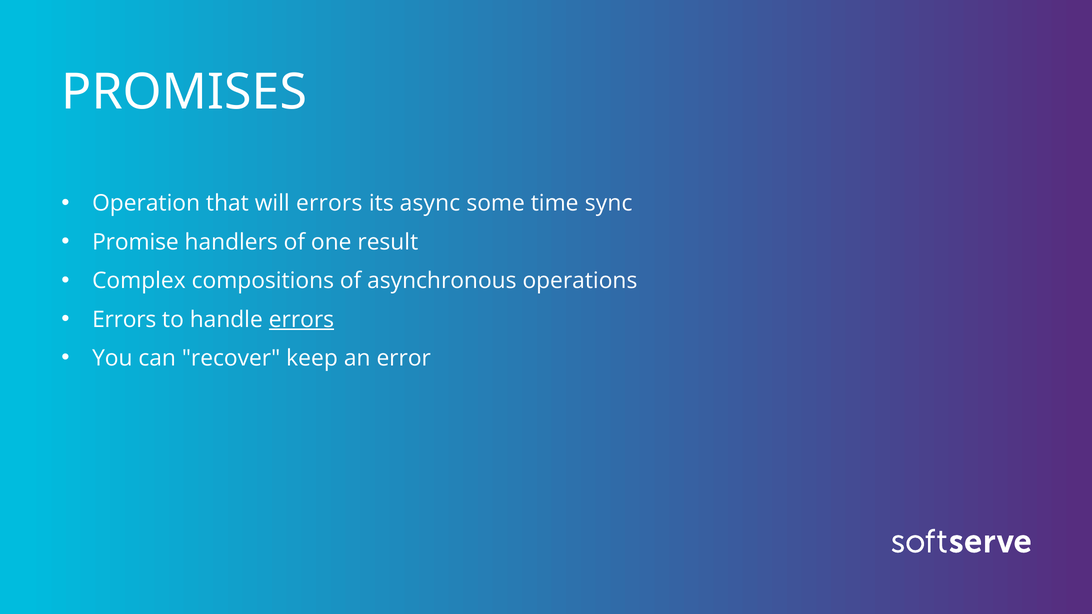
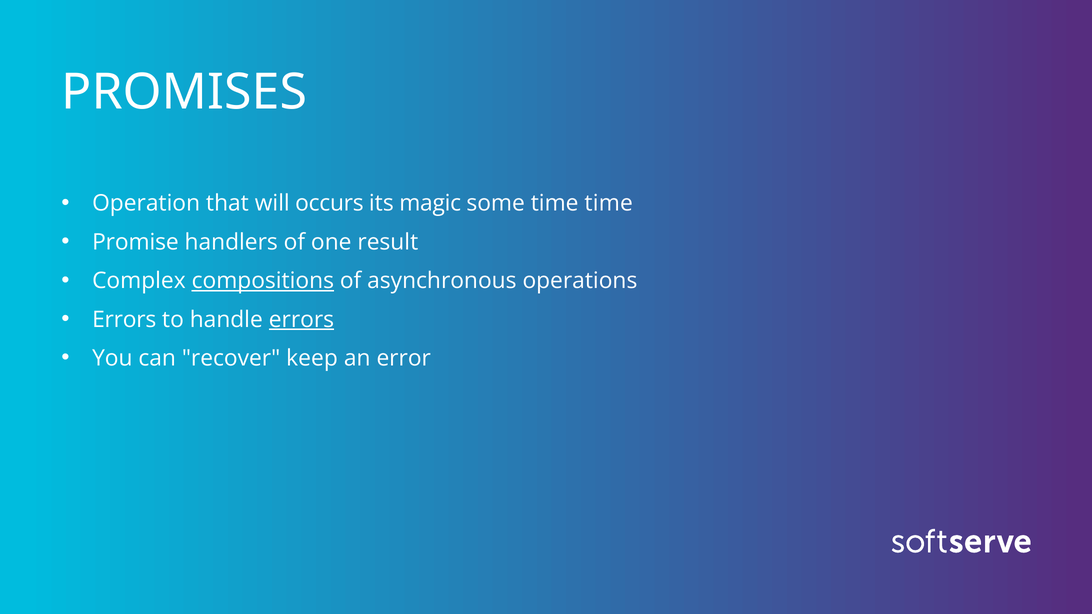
will errors: errors -> occurs
async: async -> magic
time sync: sync -> time
compositions underline: none -> present
